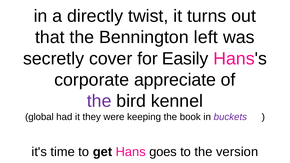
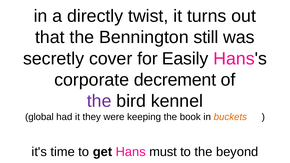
left: left -> still
appreciate: appreciate -> decrement
buckets colour: purple -> orange
goes: goes -> must
version: version -> beyond
